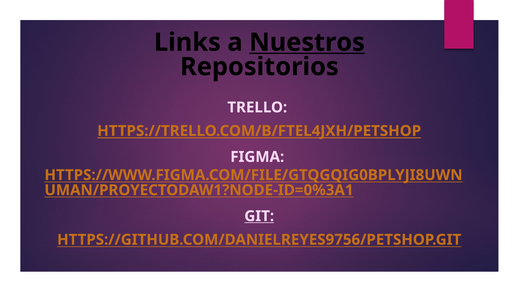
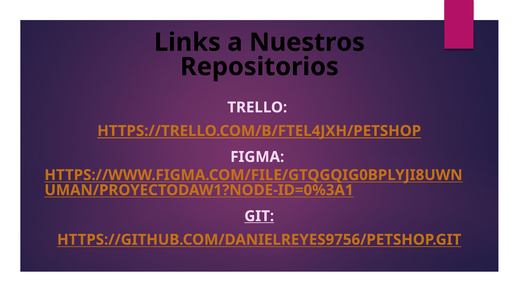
Nuestros underline: present -> none
